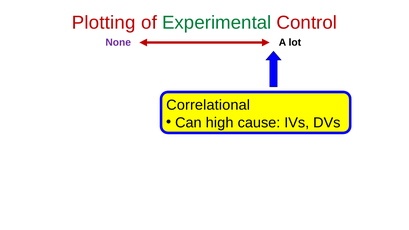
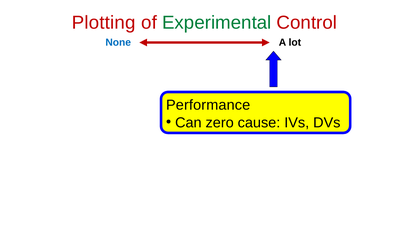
None colour: purple -> blue
Correlational: Correlational -> Performance
high: high -> zero
